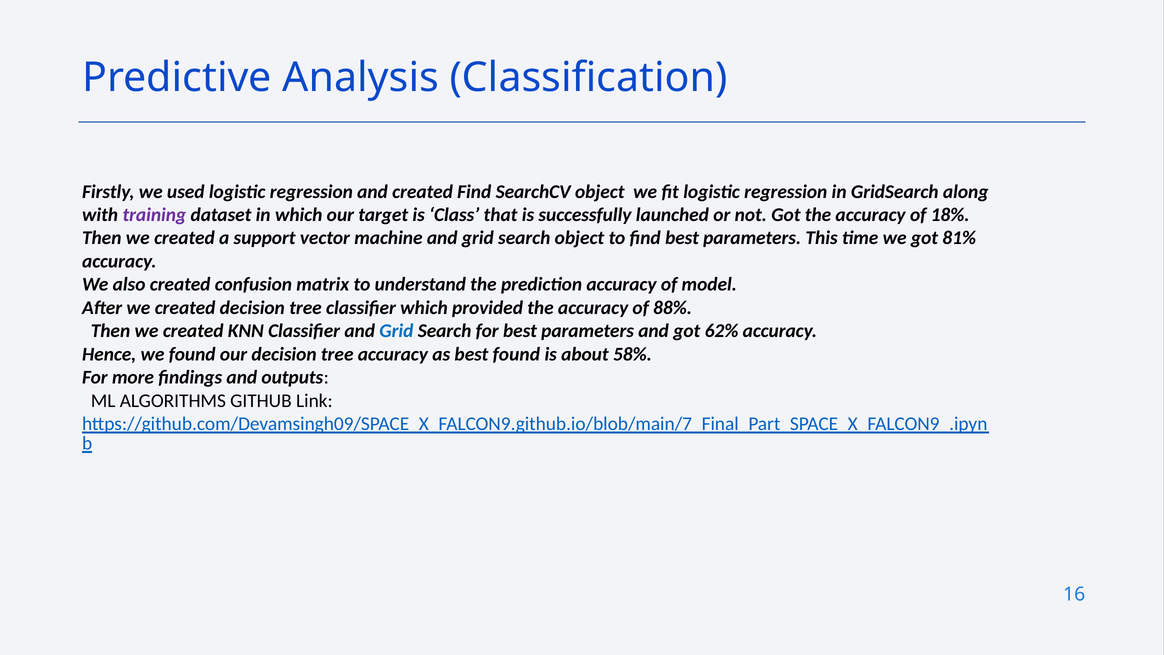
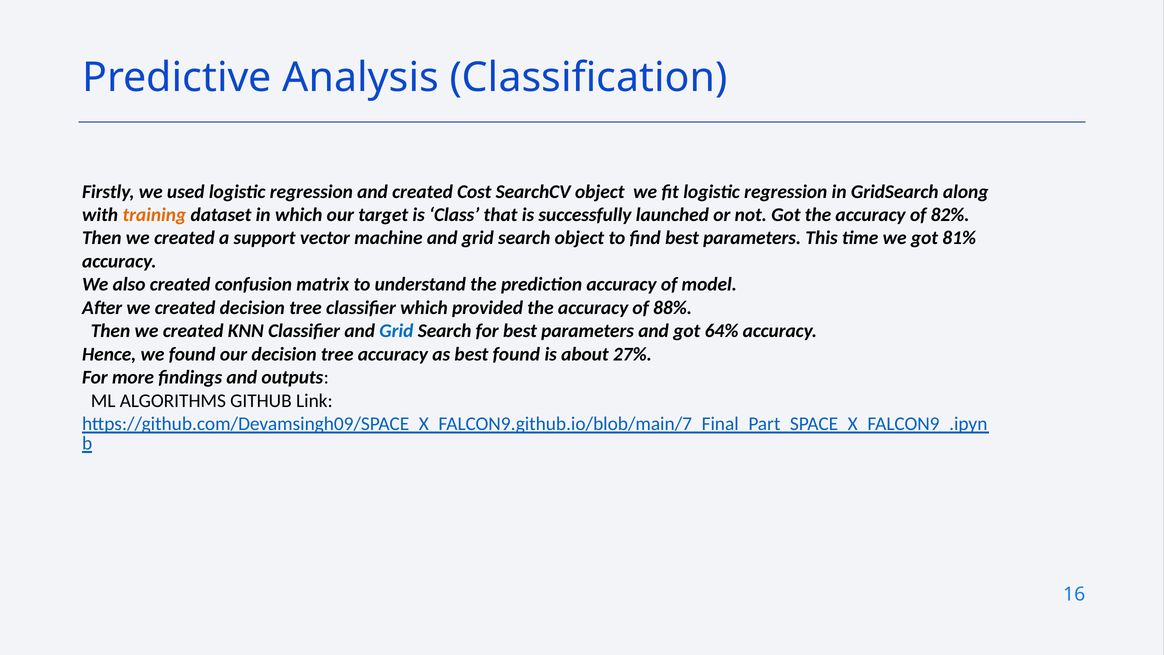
created Find: Find -> Cost
training colour: purple -> orange
18%: 18% -> 82%
62%: 62% -> 64%
58%: 58% -> 27%
